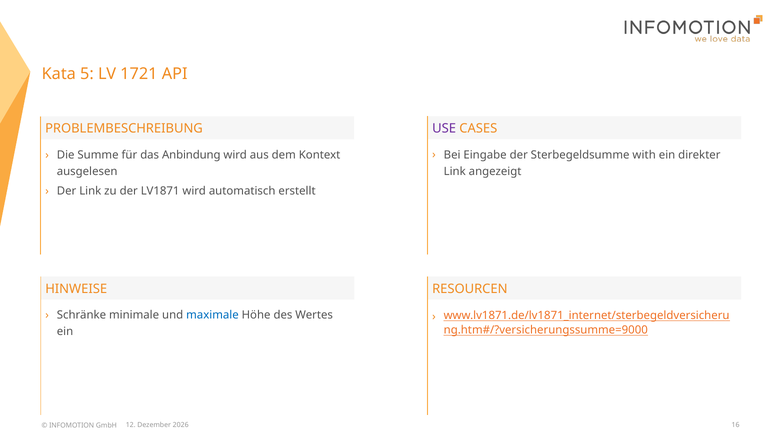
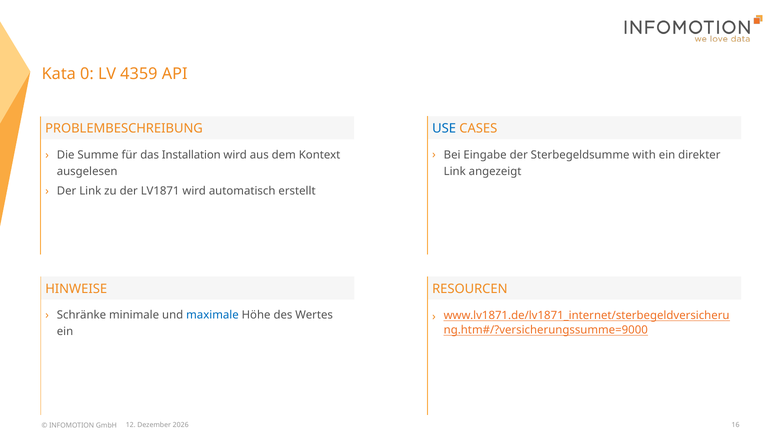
5: 5 -> 0
1721: 1721 -> 4359
USE colour: purple -> blue
Anbindung: Anbindung -> Installation
